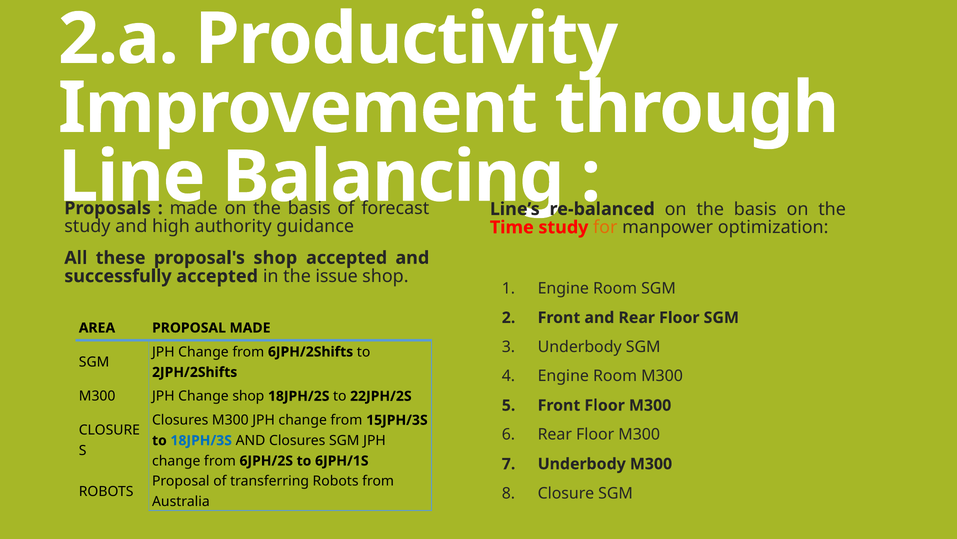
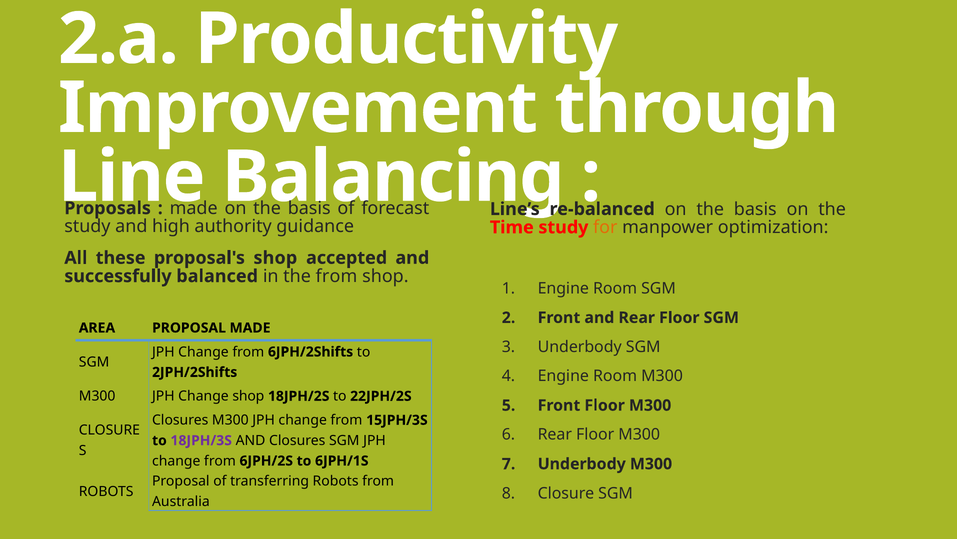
successfully accepted: accepted -> balanced
the issue: issue -> from
18JPH/3S colour: blue -> purple
